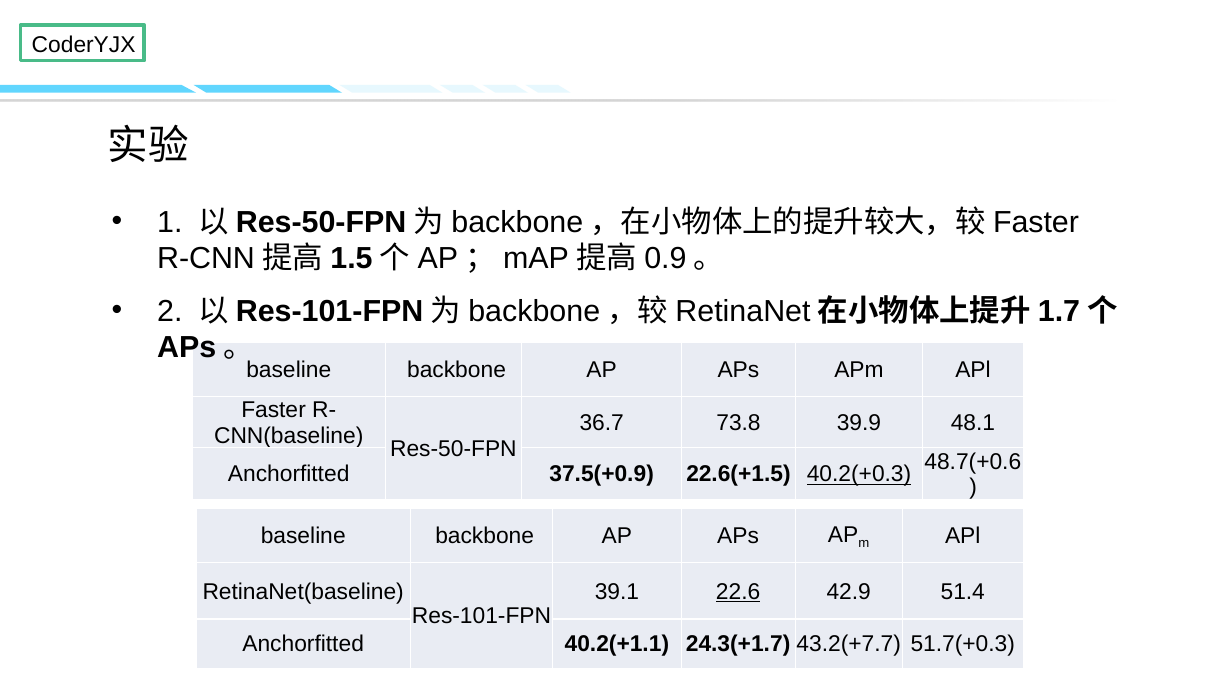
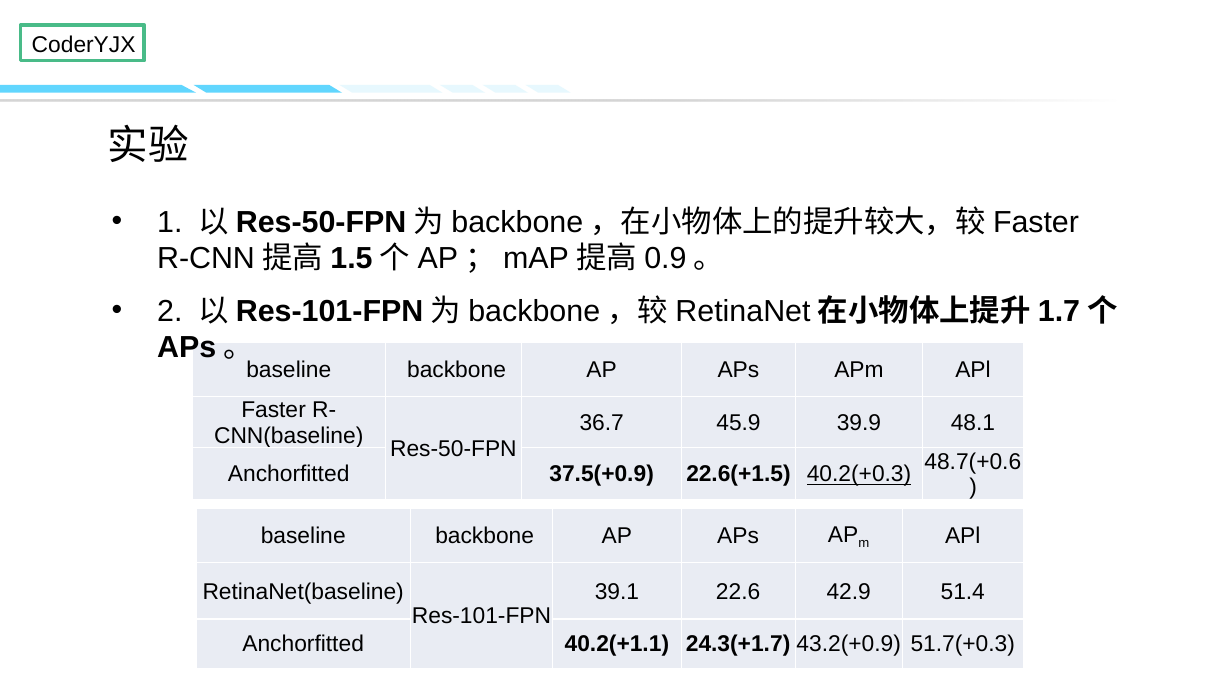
73.8: 73.8 -> 45.9
22.6 underline: present -> none
43.2(+7.7: 43.2(+7.7 -> 43.2(+0.9
